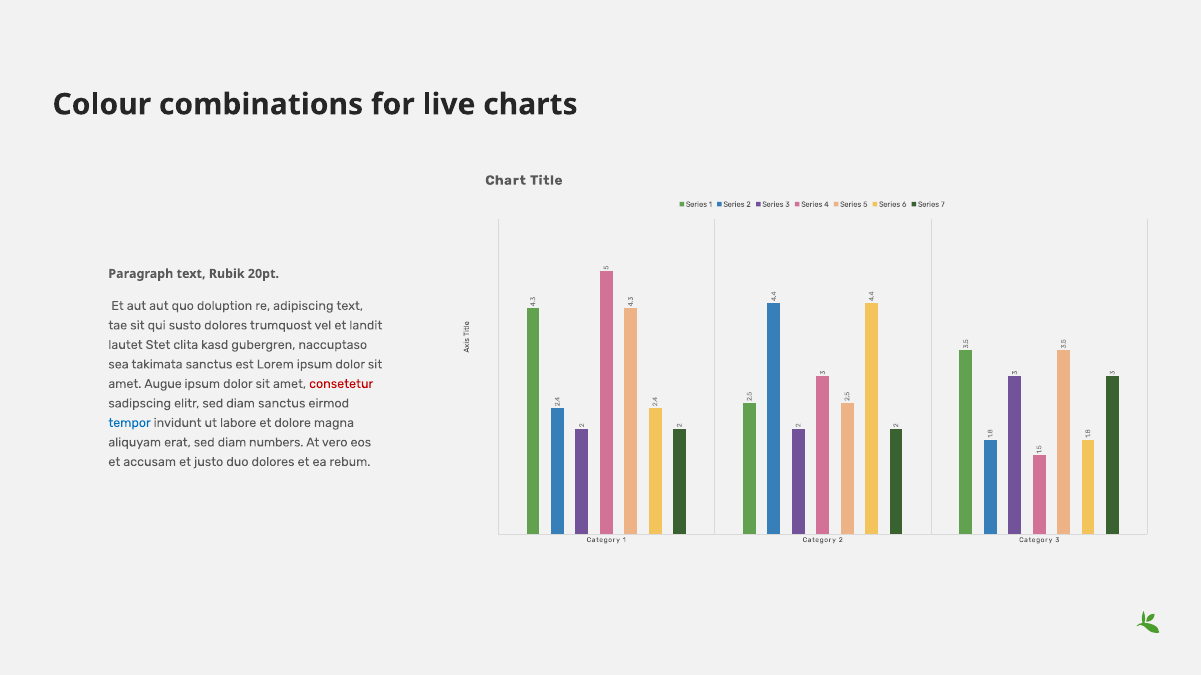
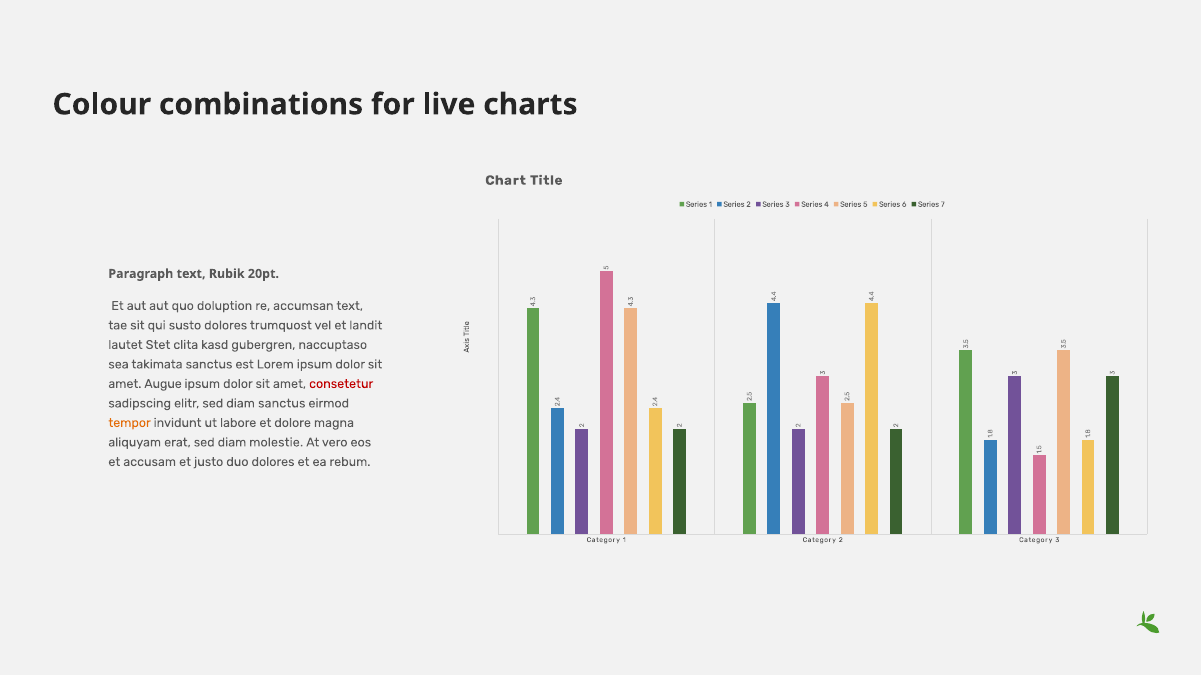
adipiscing: adipiscing -> accumsan
tempor colour: blue -> orange
numbers: numbers -> molestie
